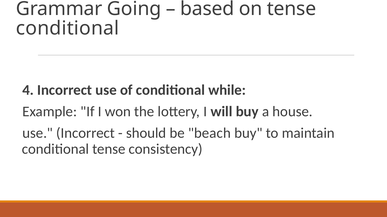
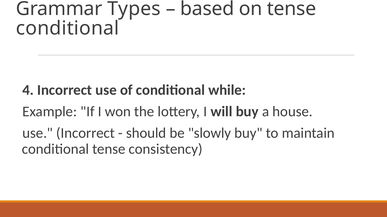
Going: Going -> Types
beach: beach -> slowly
